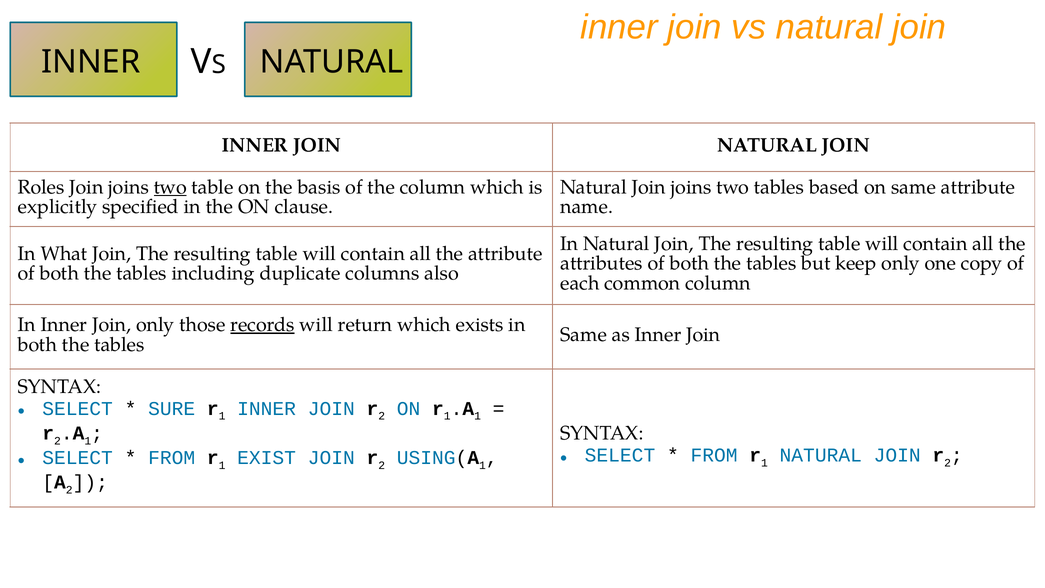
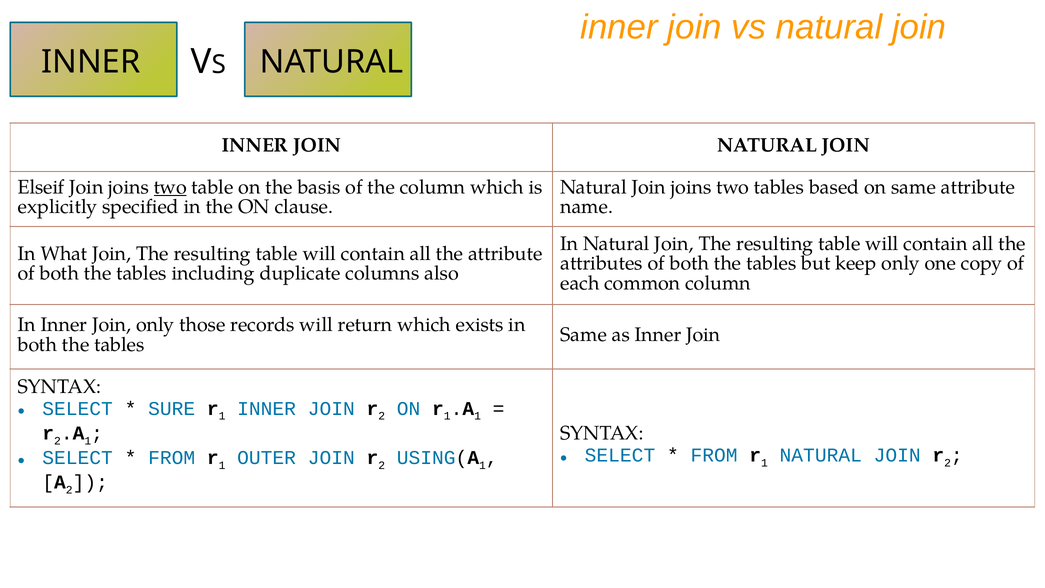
Roles: Roles -> Elseif
records underline: present -> none
EXIST: EXIST -> OUTER
